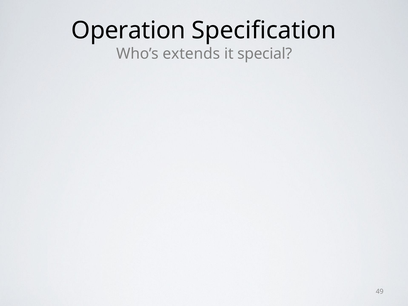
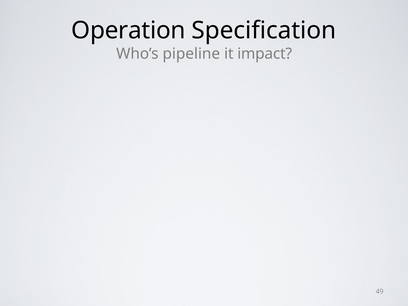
extends: extends -> pipeline
special: special -> impact
